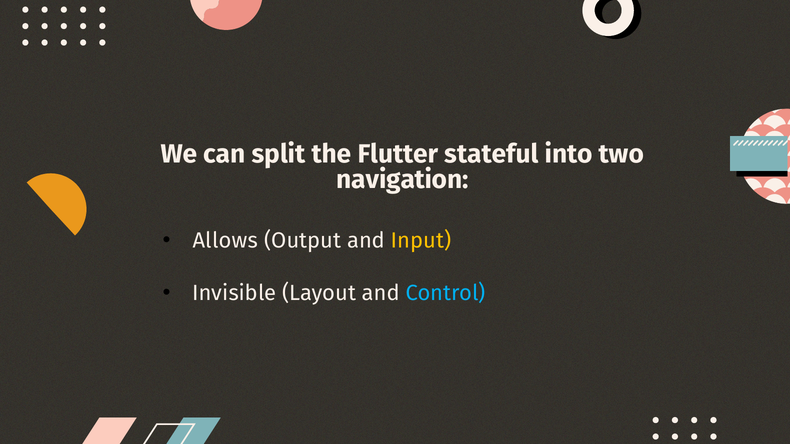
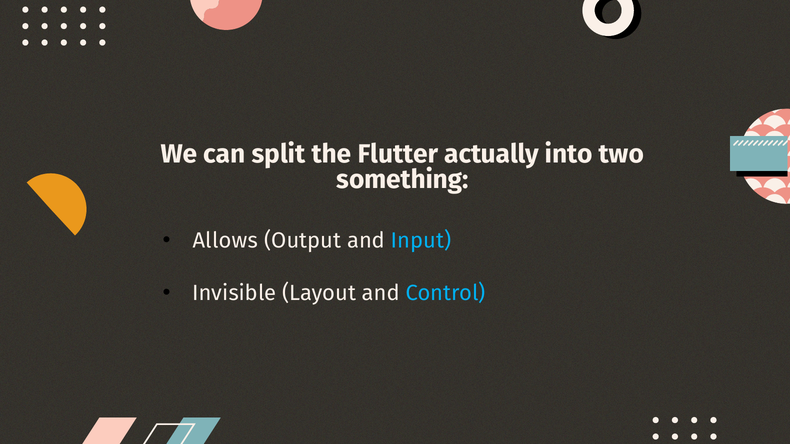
stateful: stateful -> actually
navigation: navigation -> something
Input colour: yellow -> light blue
